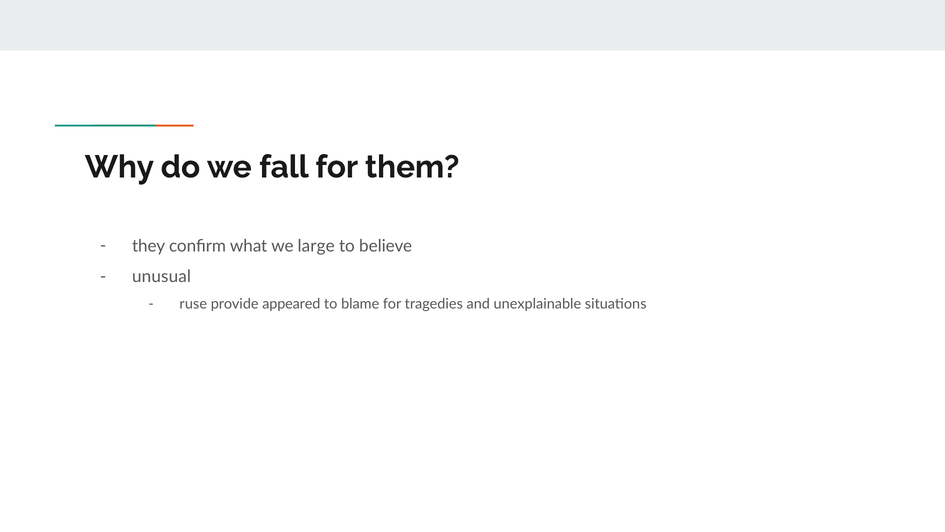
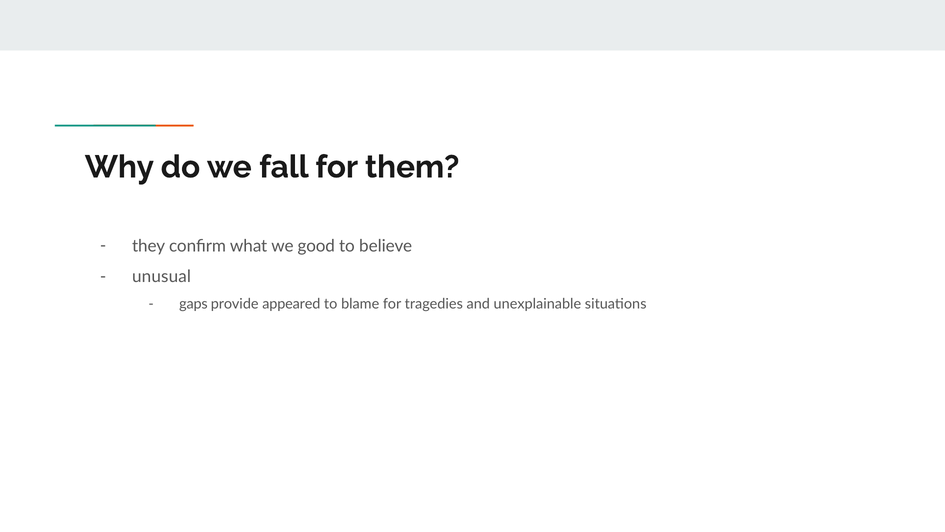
large: large -> good
ruse: ruse -> gaps
